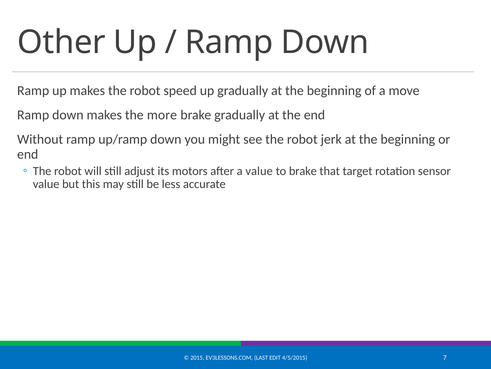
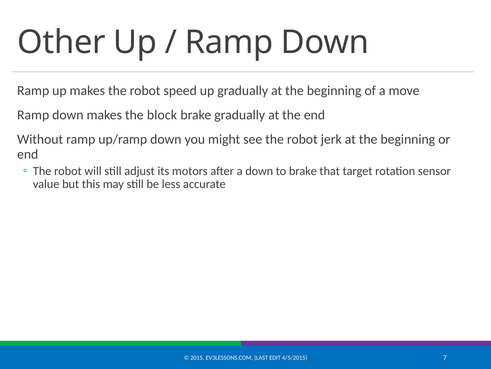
more: more -> block
a value: value -> down
